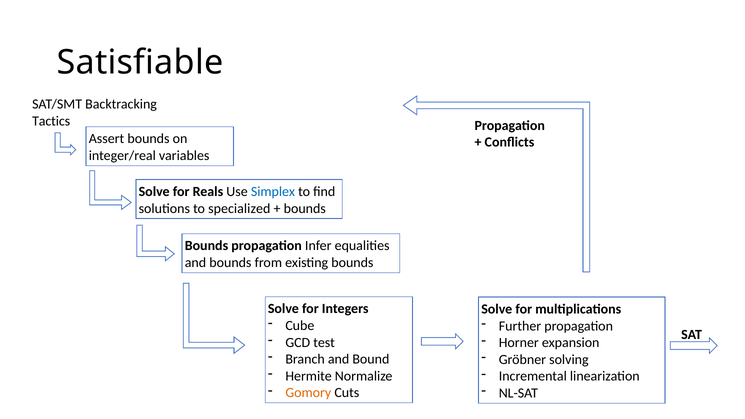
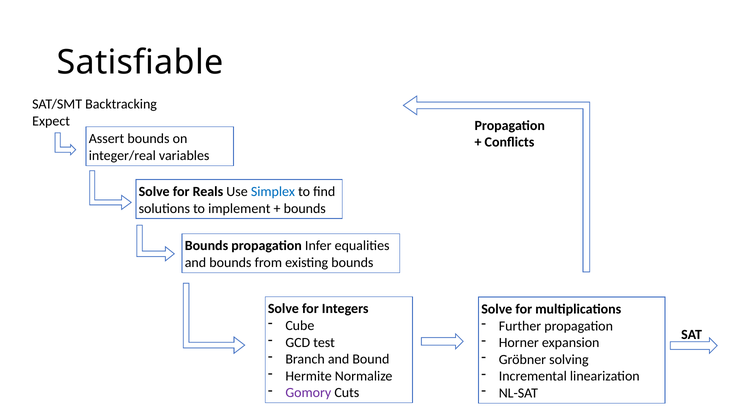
Tactics: Tactics -> Expect
specialized: specialized -> implement
Gomory colour: orange -> purple
